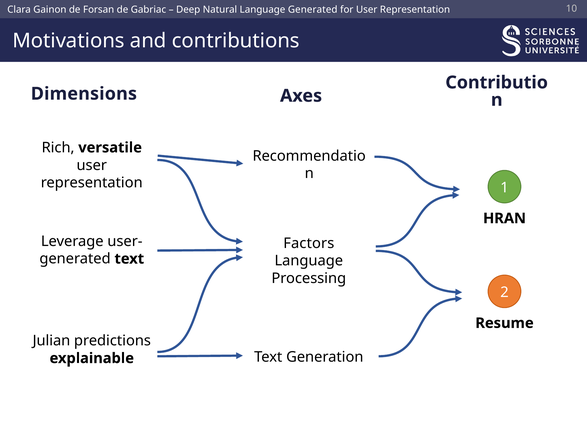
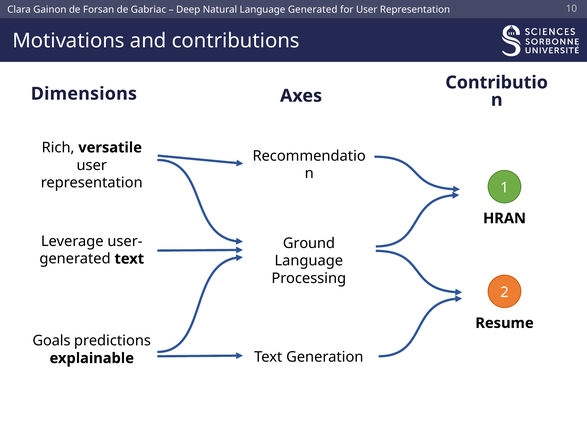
Factors: Factors -> Ground
Julian: Julian -> Goals
